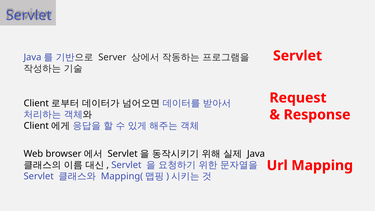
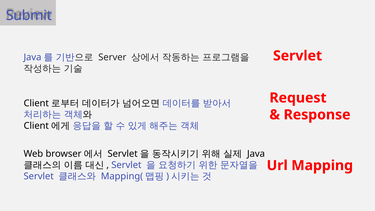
Servlet at (29, 15): Servlet -> Submit
